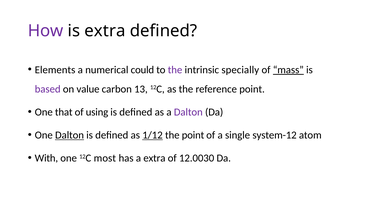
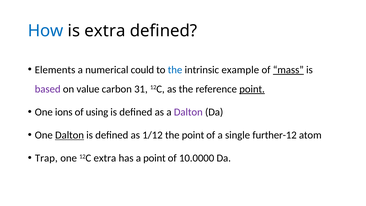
How colour: purple -> blue
the at (175, 70) colour: purple -> blue
specially: specially -> example
13: 13 -> 31
point at (252, 89) underline: none -> present
that: that -> ions
1/12 underline: present -> none
system-12: system-12 -> further-12
With: With -> Trap
12C most: most -> extra
a extra: extra -> point
12.0030: 12.0030 -> 10.0000
